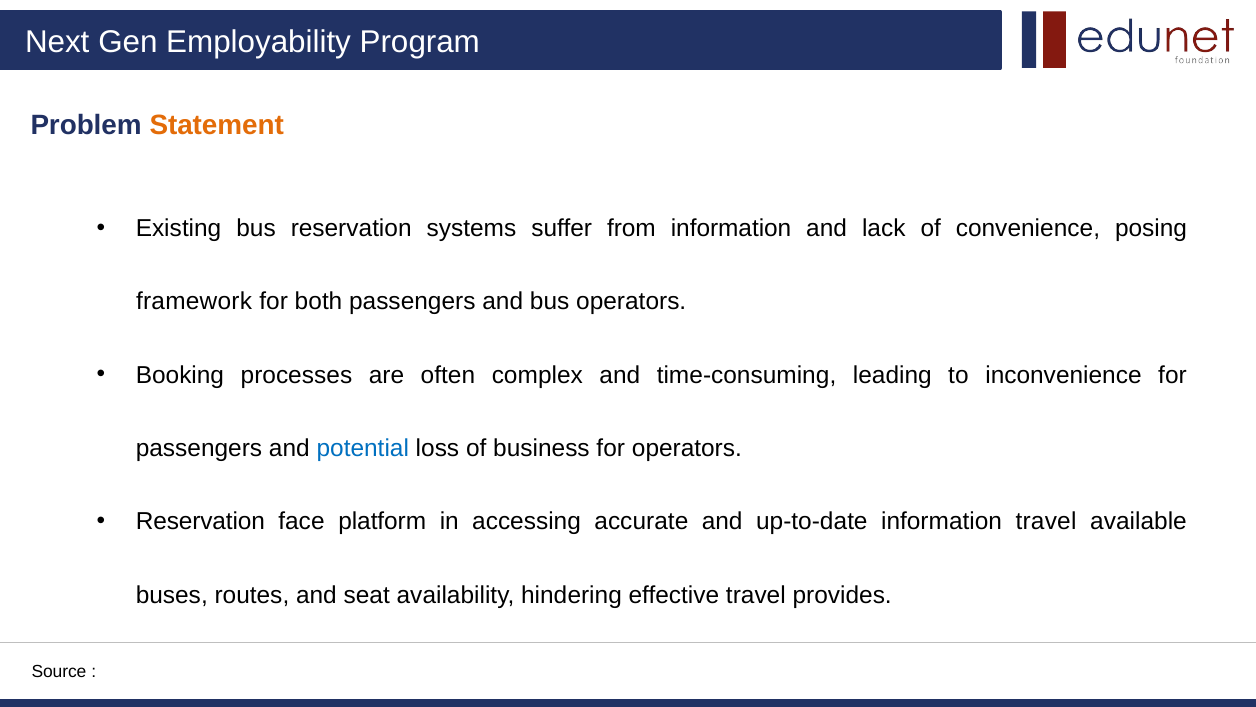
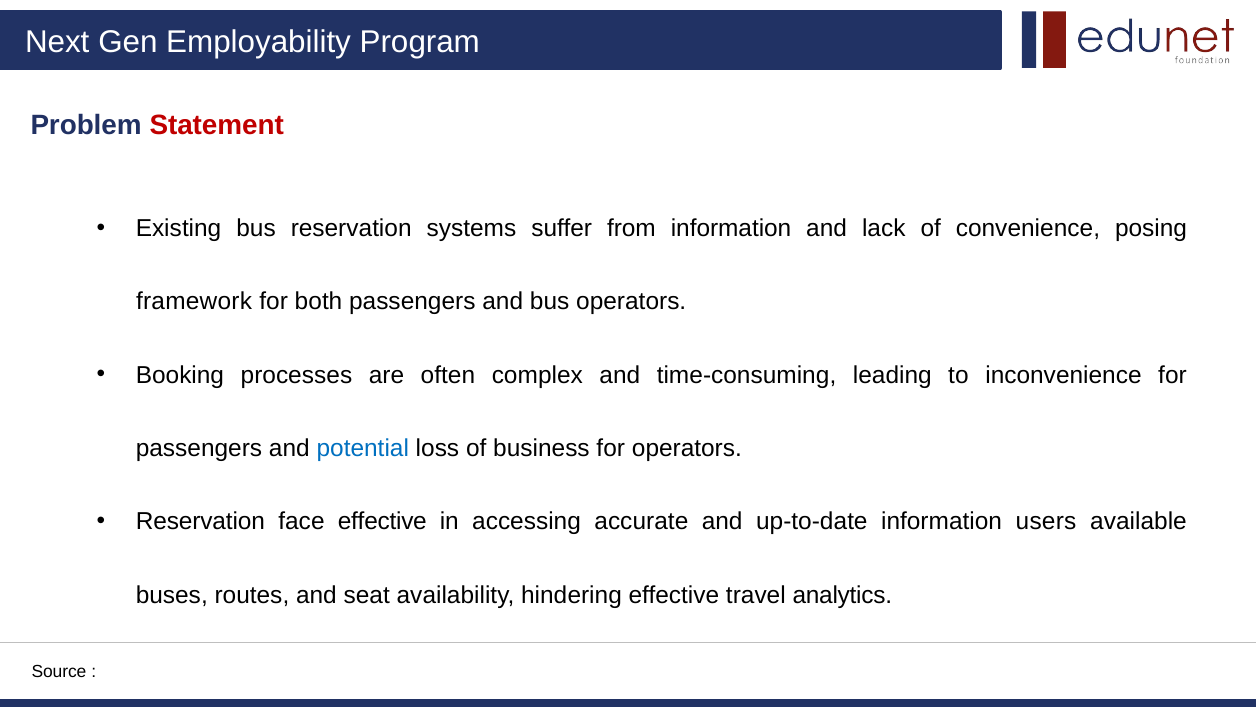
Statement colour: orange -> red
face platform: platform -> effective
information travel: travel -> users
provides: provides -> analytics
